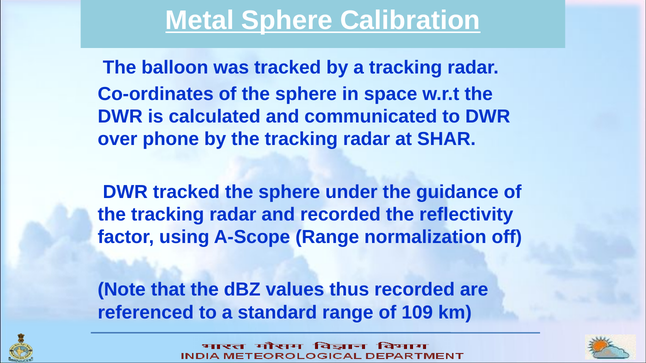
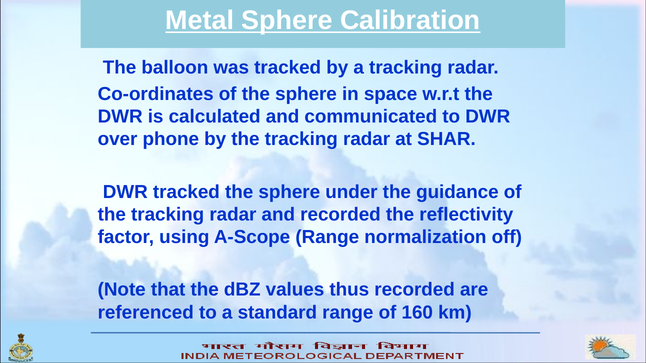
109: 109 -> 160
